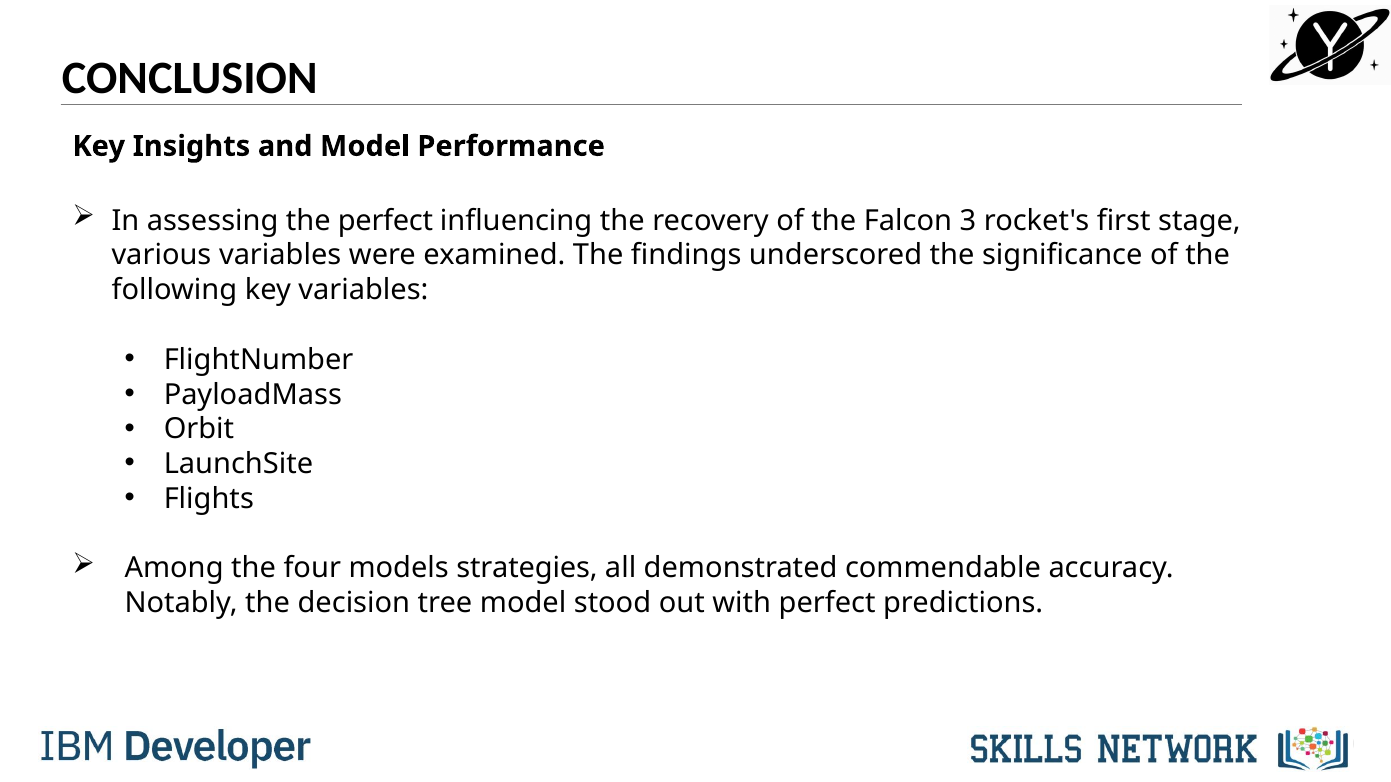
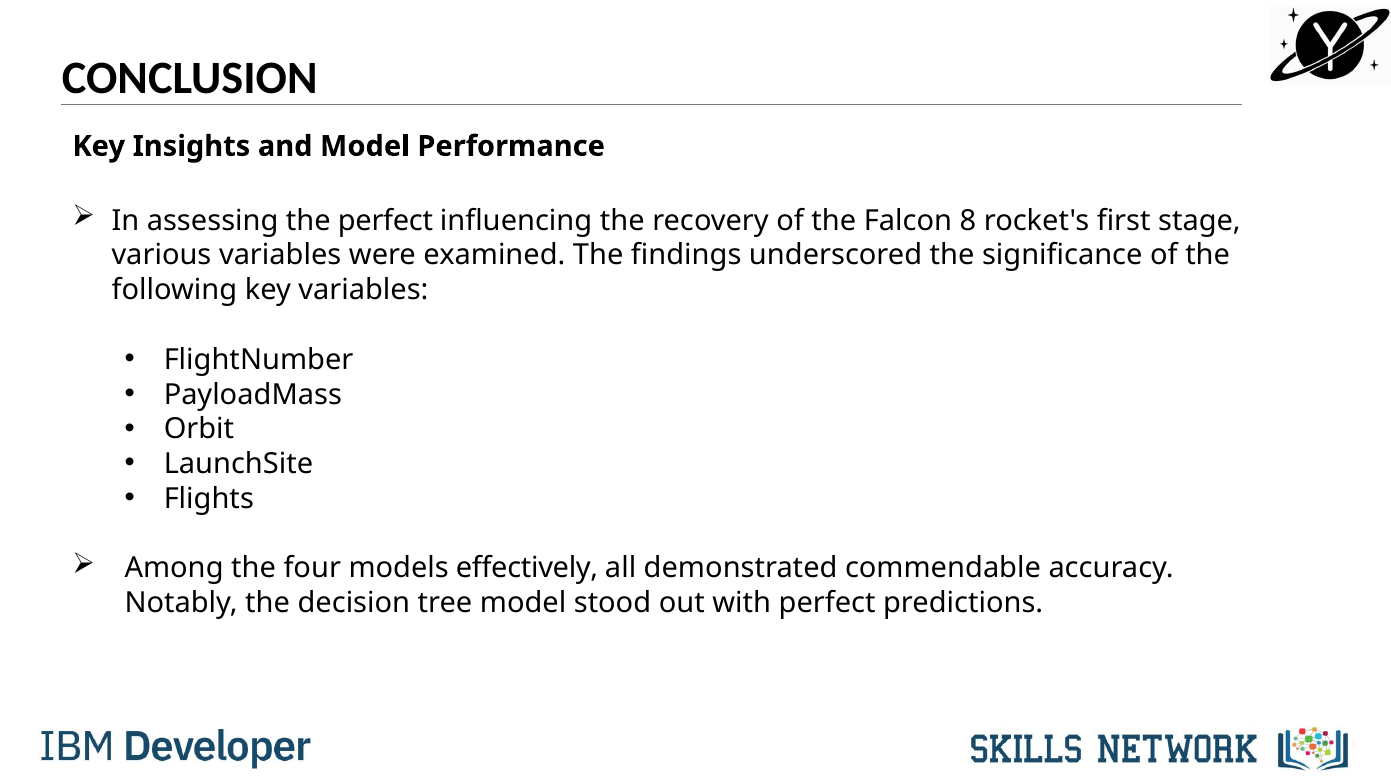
3: 3 -> 8
strategies: strategies -> effectively
